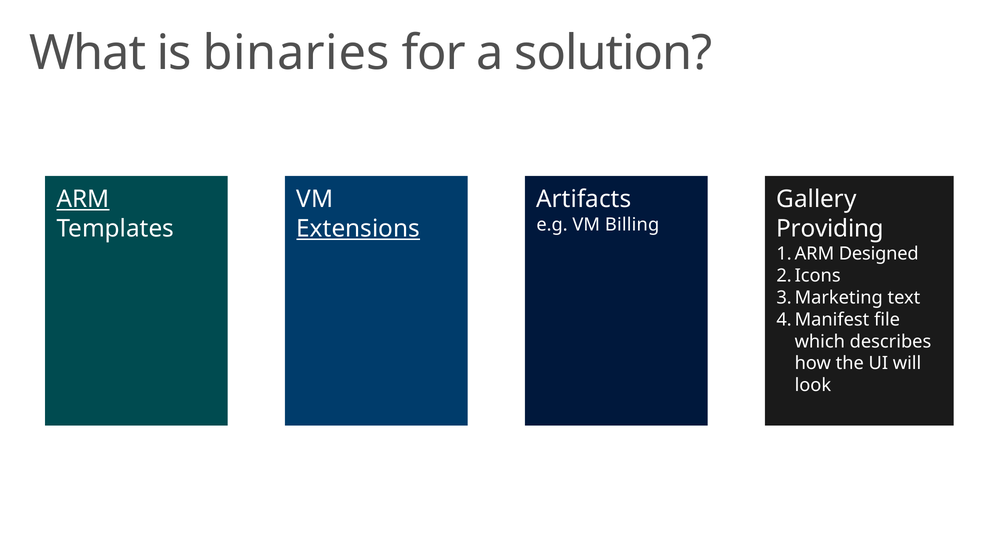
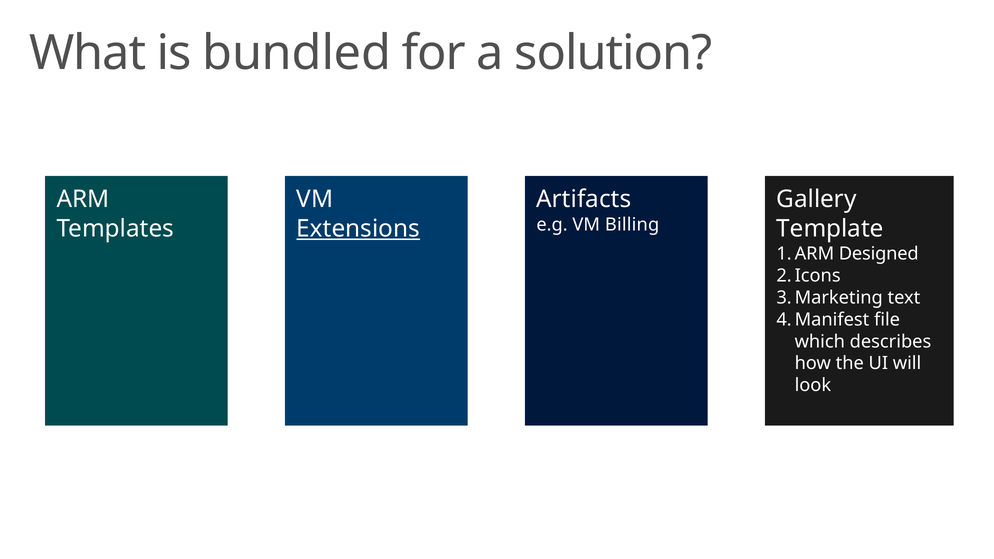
binaries: binaries -> bundled
ARM underline: present -> none
Providing: Providing -> Template
